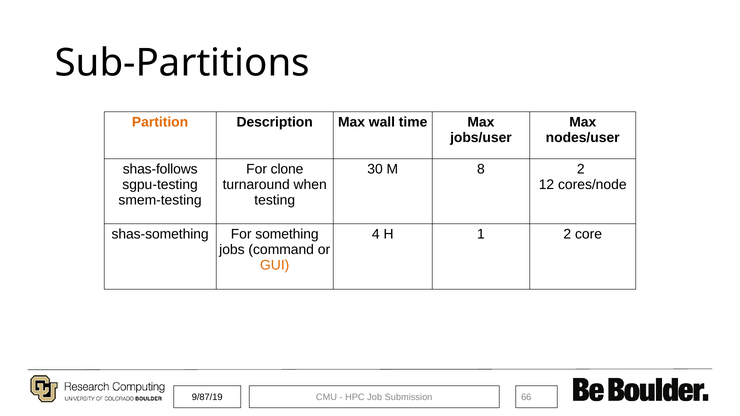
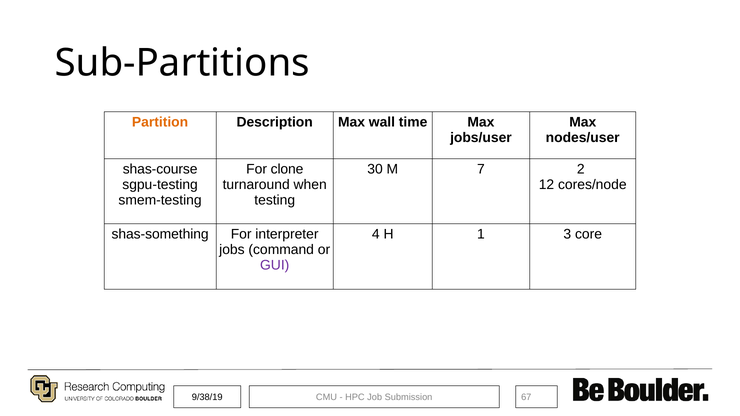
shas-follows: shas-follows -> shas-course
8: 8 -> 7
something: something -> interpreter
1 2: 2 -> 3
GUI colour: orange -> purple
9/87/19: 9/87/19 -> 9/38/19
66: 66 -> 67
